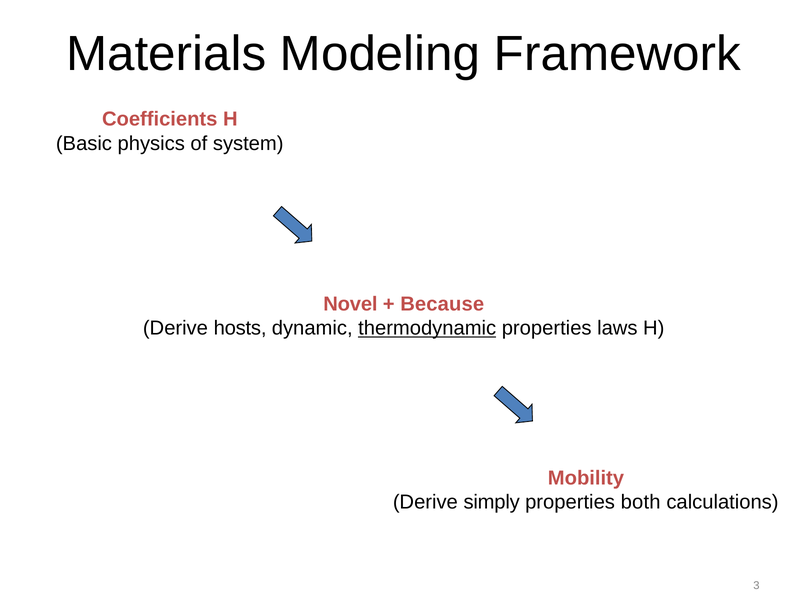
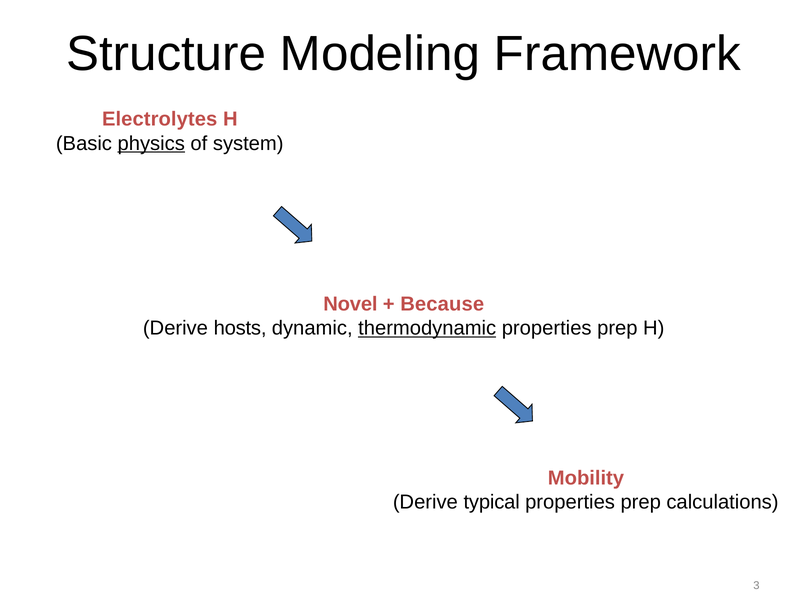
Materials: Materials -> Structure
Coefficients: Coefficients -> Electrolytes
physics underline: none -> present
laws at (617, 328): laws -> prep
simply: simply -> typical
both at (641, 502): both -> prep
